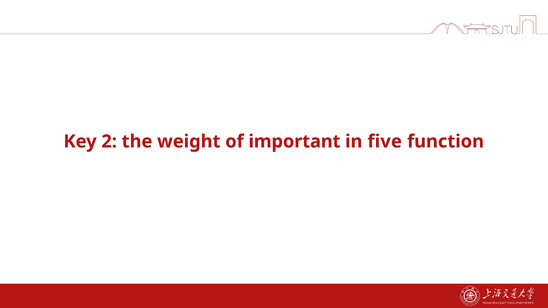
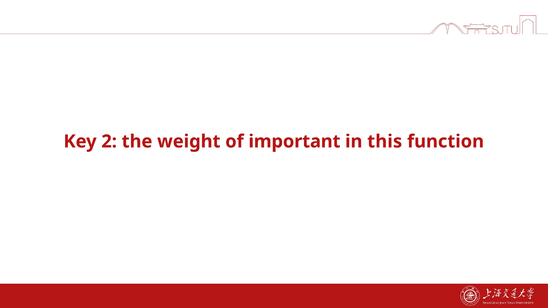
five: five -> this
